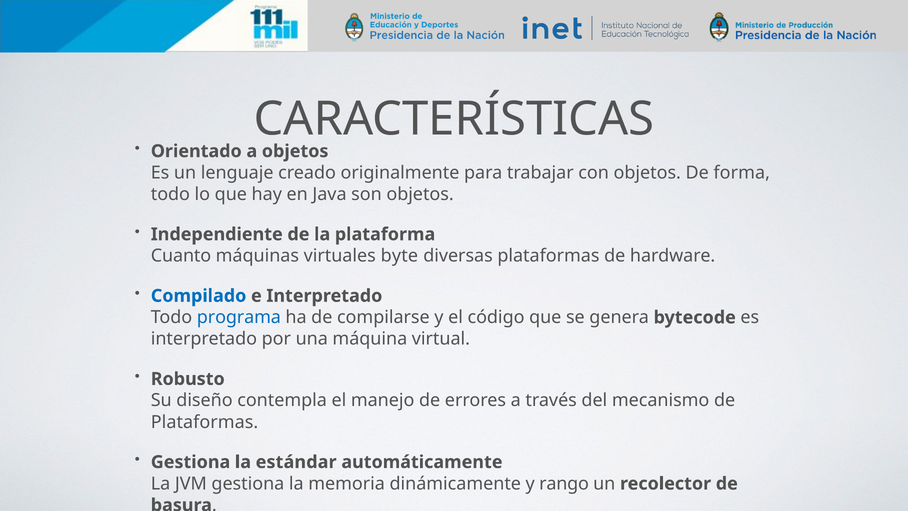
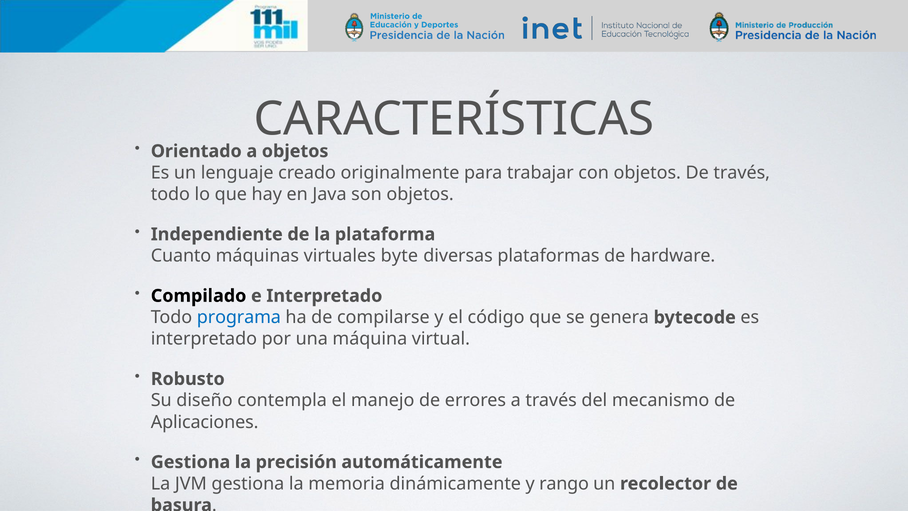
De forma: forma -> través
Compilado colour: blue -> black
Plataformas at (205, 422): Plataformas -> Aplicaciones
estándar: estándar -> precisión
